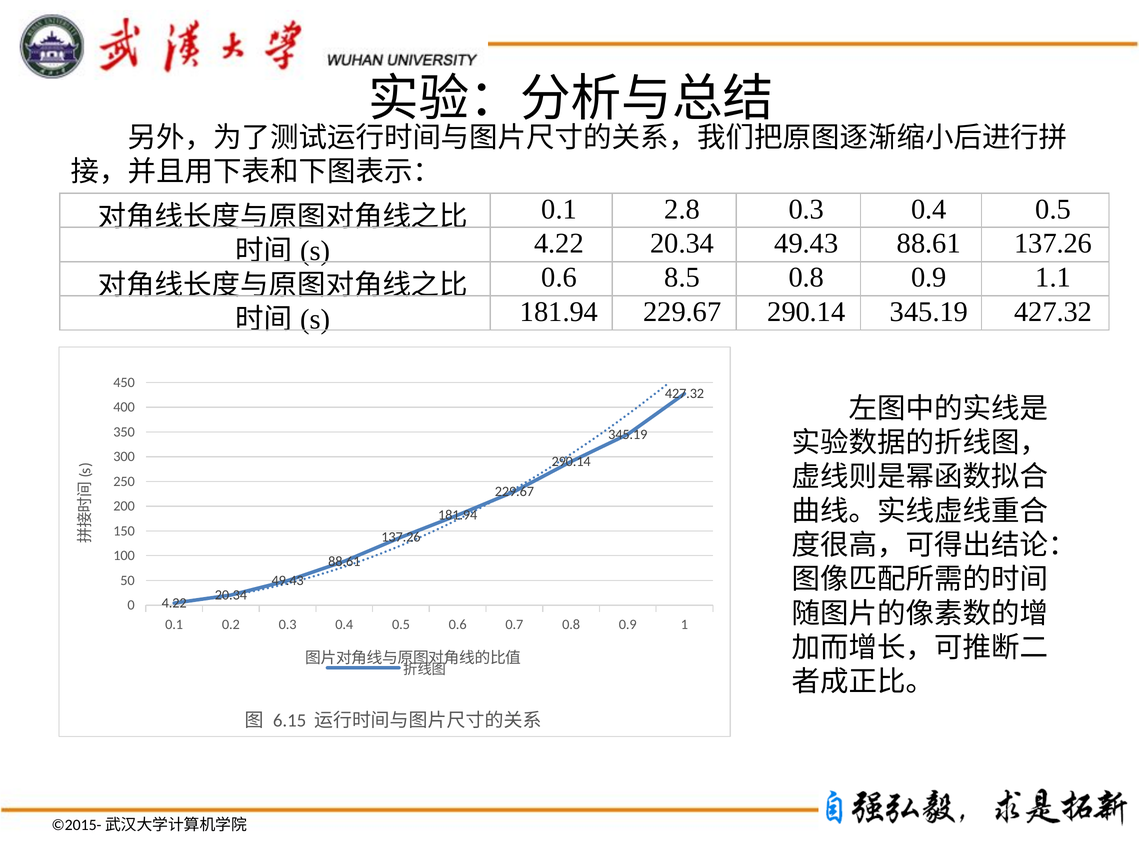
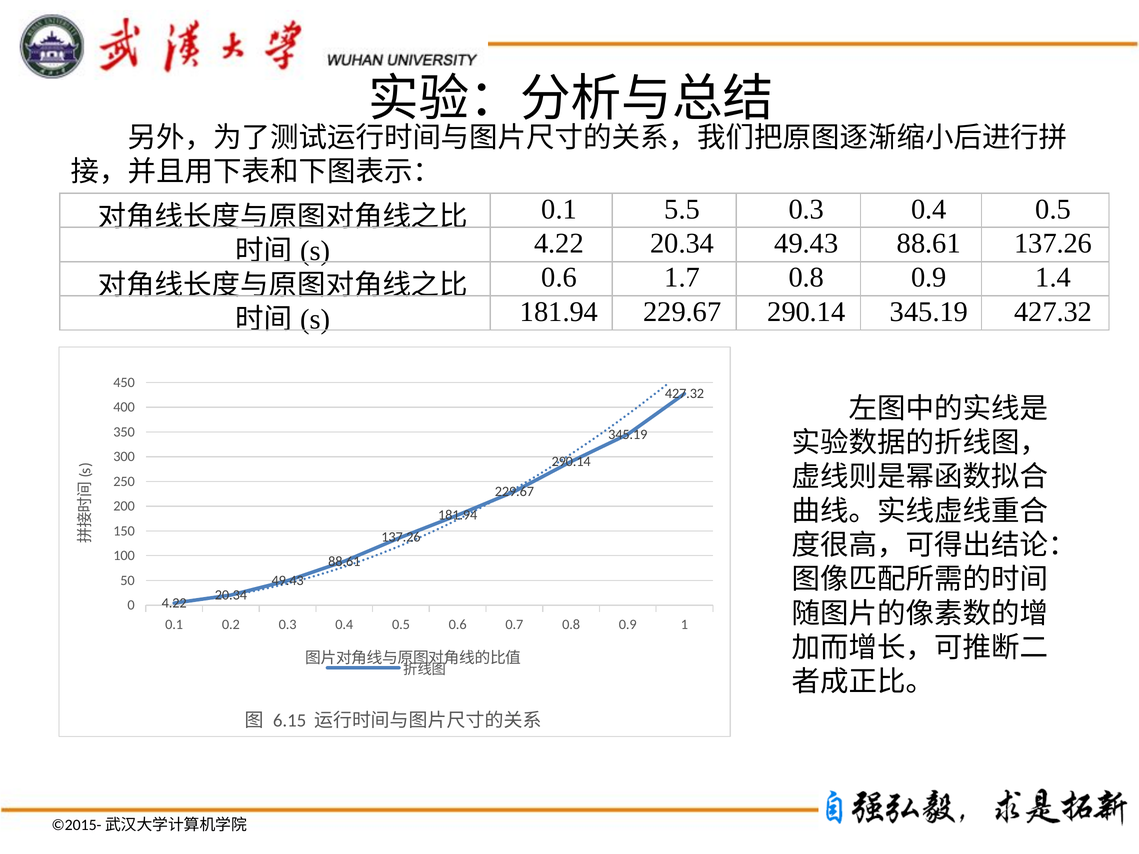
2.8: 2.8 -> 5.5
8.5: 8.5 -> 1.7
1.1: 1.1 -> 1.4
